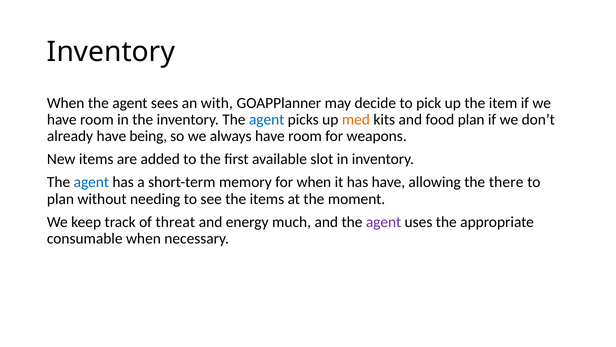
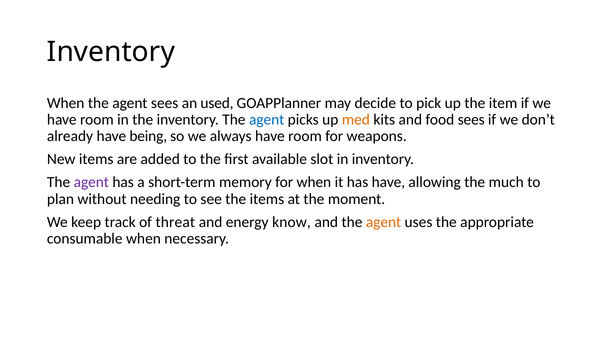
with: with -> used
food plan: plan -> sees
agent at (91, 182) colour: blue -> purple
there: there -> much
much: much -> know
agent at (384, 222) colour: purple -> orange
